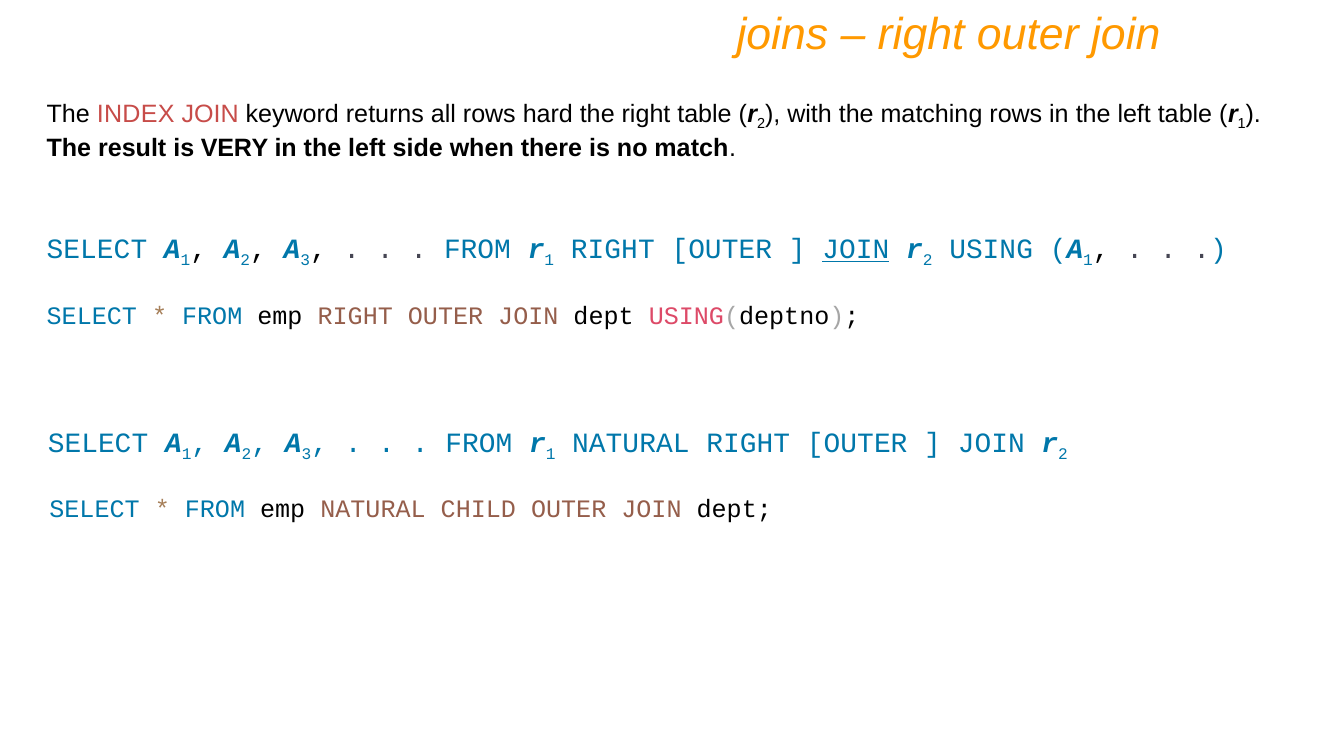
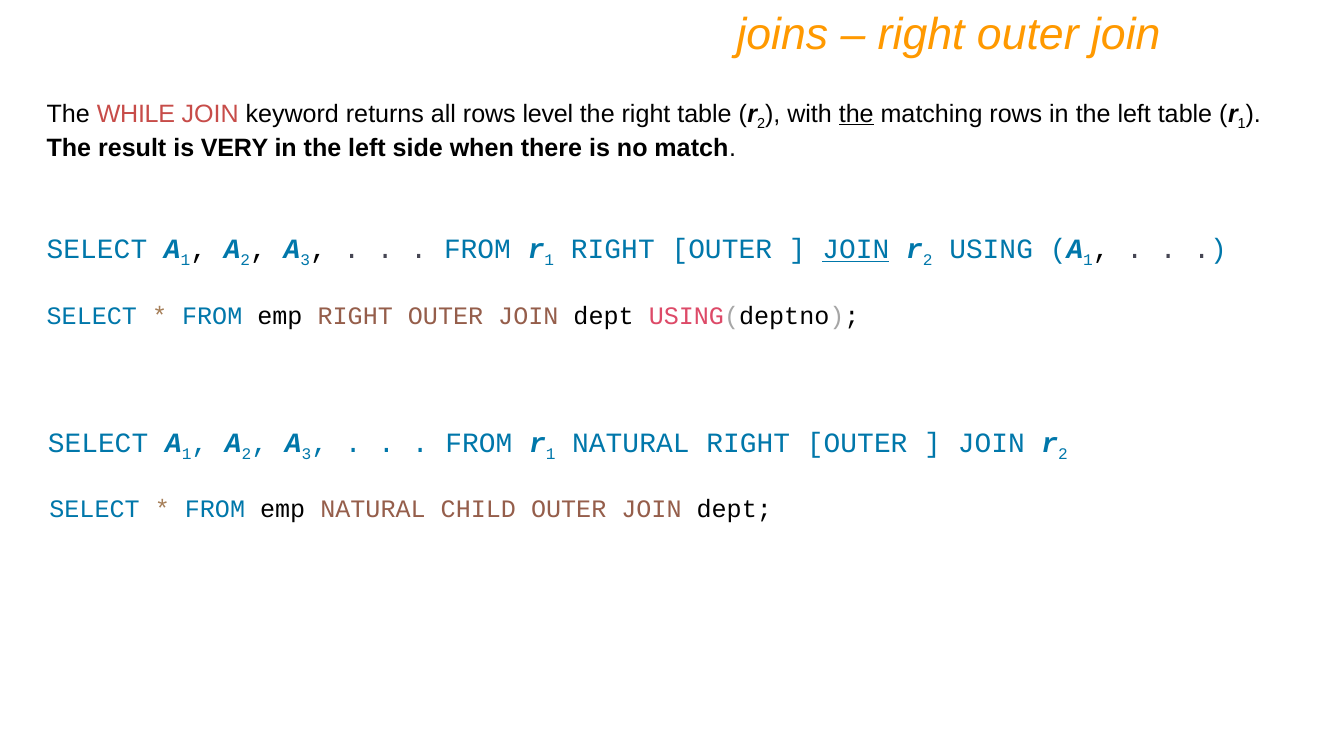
INDEX: INDEX -> WHILE
hard: hard -> level
the at (856, 114) underline: none -> present
